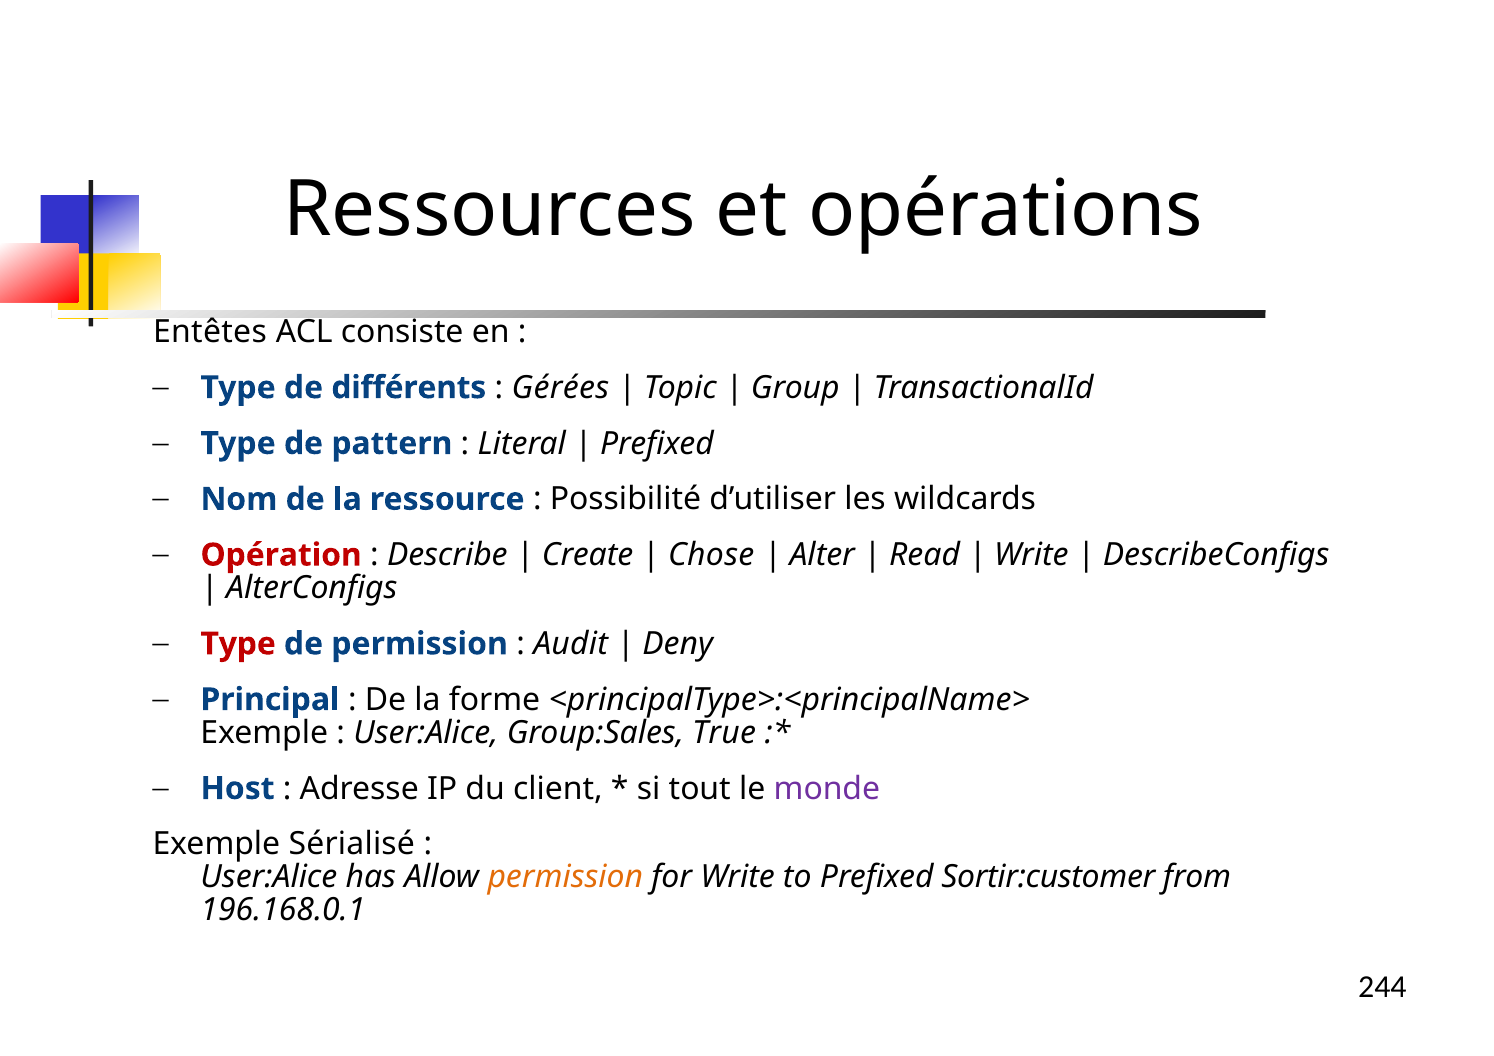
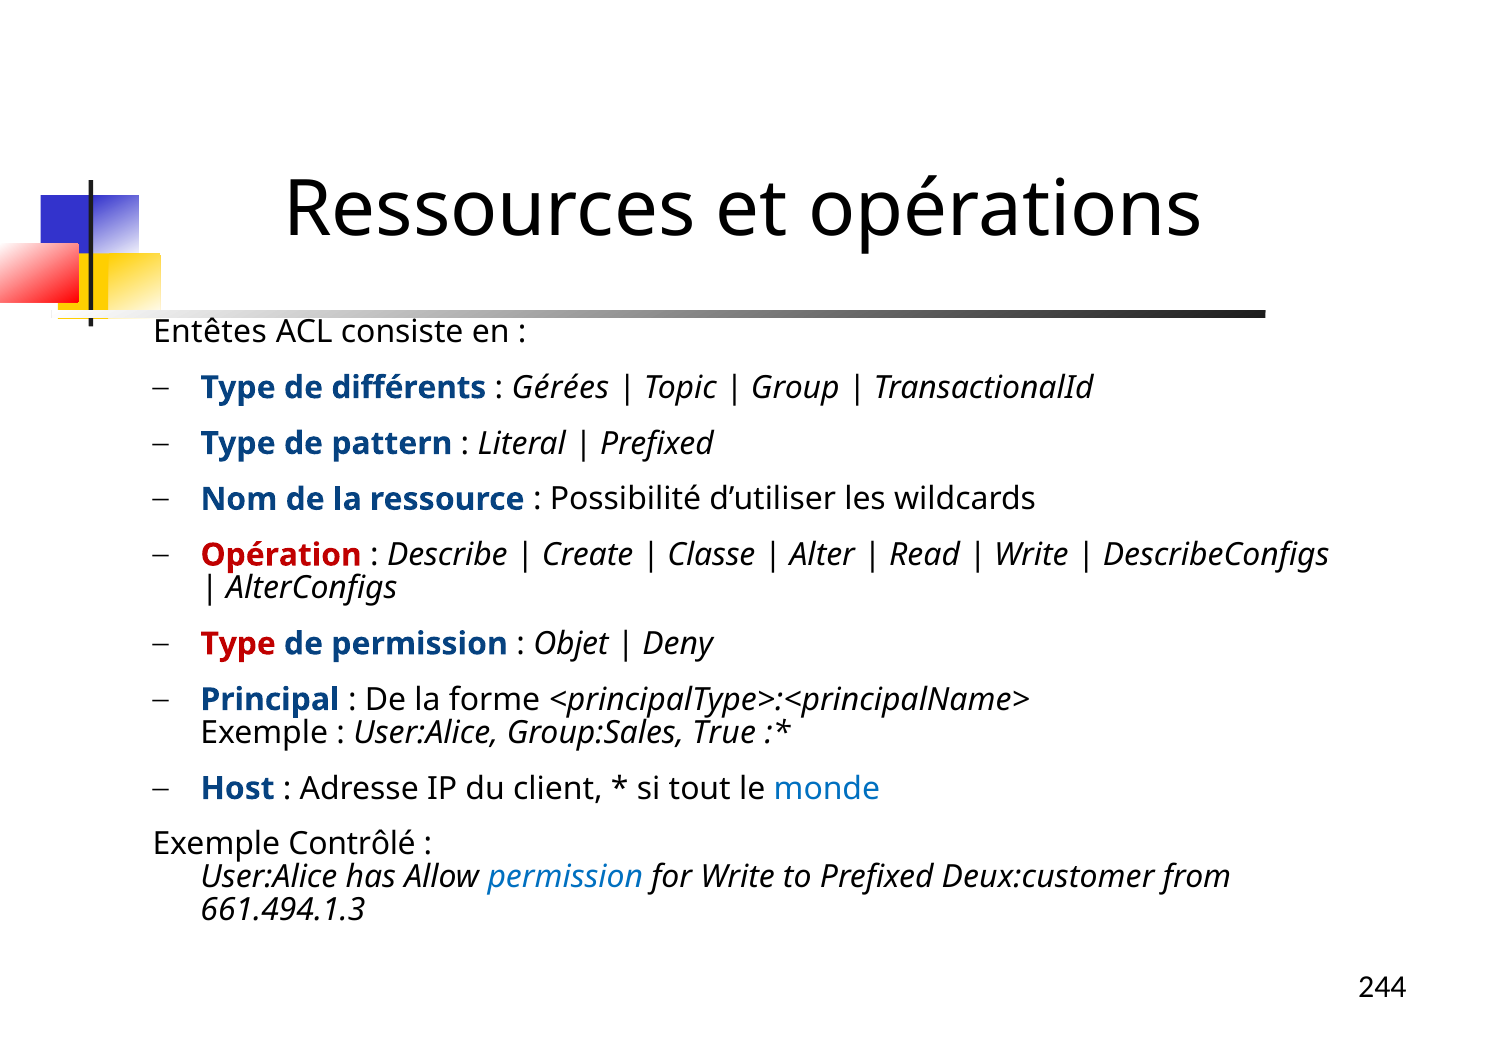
Chose: Chose -> Classe
Audit: Audit -> Objet
monde colour: purple -> blue
Sérialisé: Sérialisé -> Contrôlé
permission at (565, 878) colour: orange -> blue
Sortir:customer: Sortir:customer -> Deux:customer
196.168.0.1: 196.168.0.1 -> 661.494.1.3
